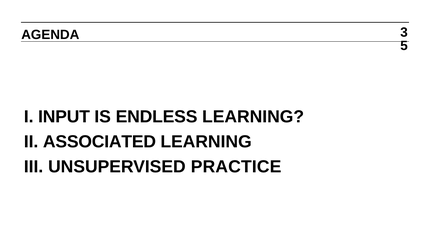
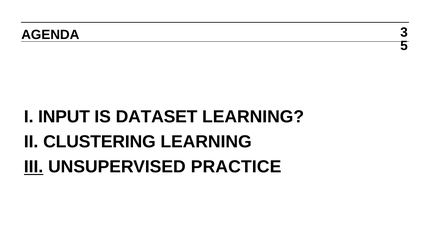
ENDLESS: ENDLESS -> DATASET
ASSOCIATED: ASSOCIATED -> CLUSTERING
III underline: none -> present
